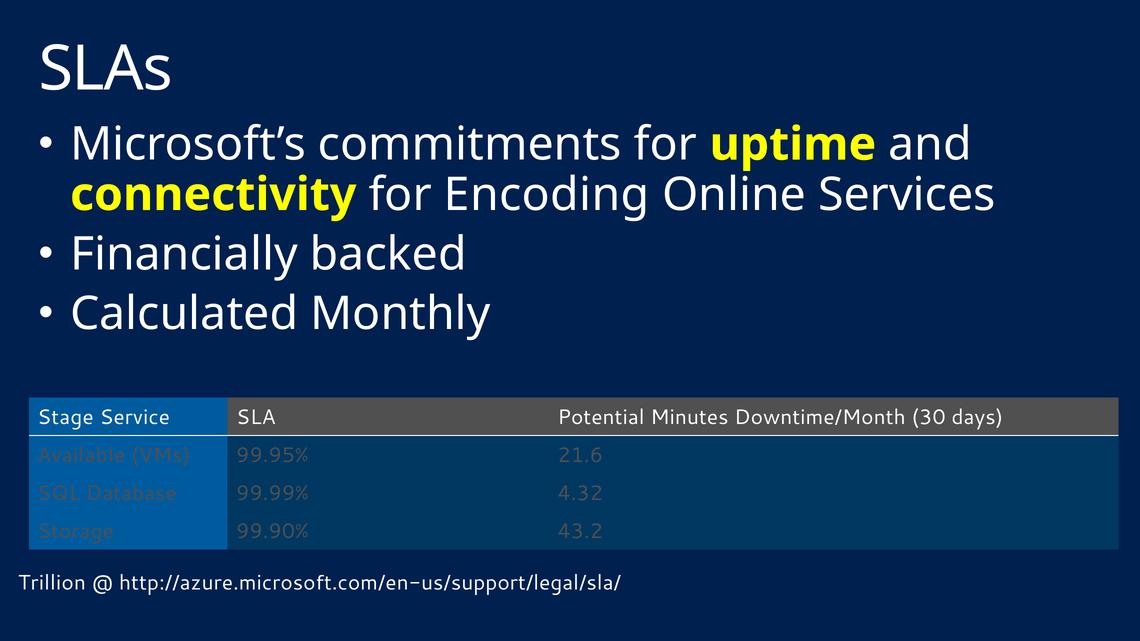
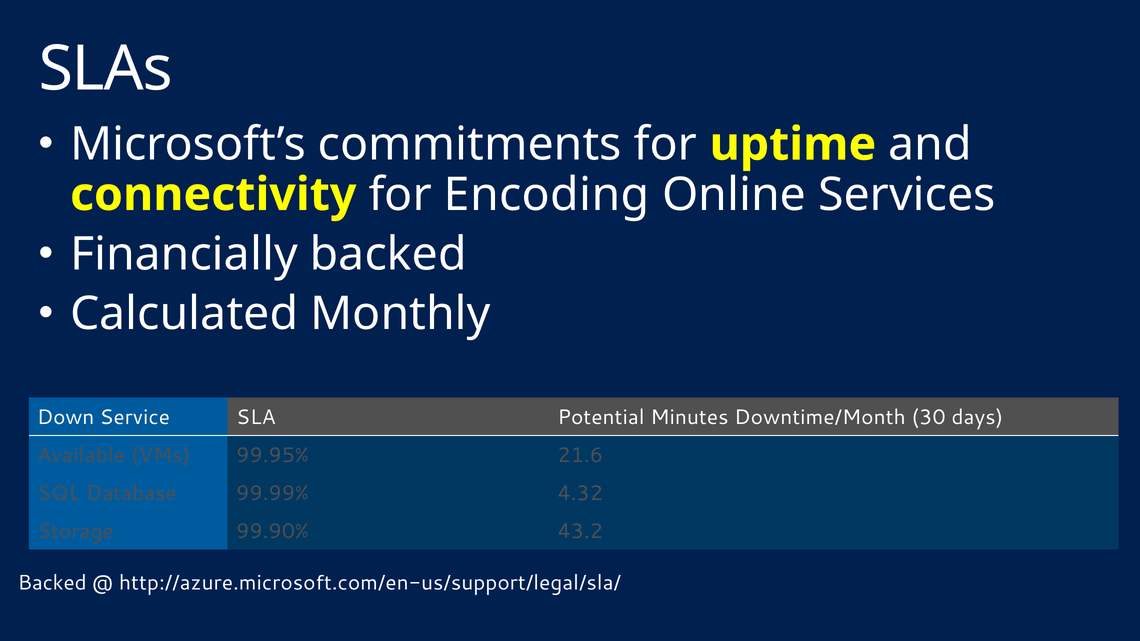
Stage: Stage -> Down
Trillion at (52, 583): Trillion -> Backed
